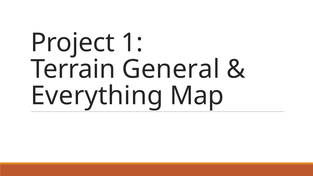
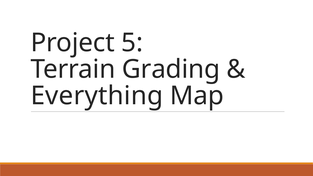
1: 1 -> 5
General: General -> Grading
